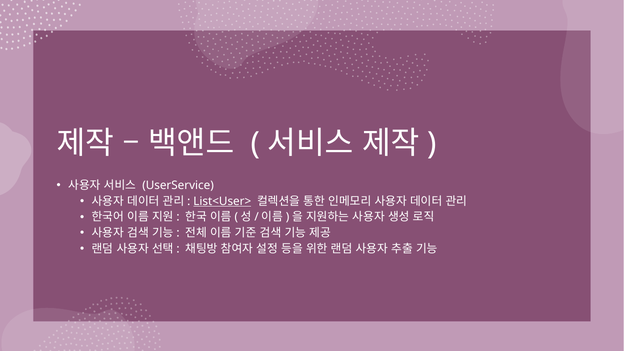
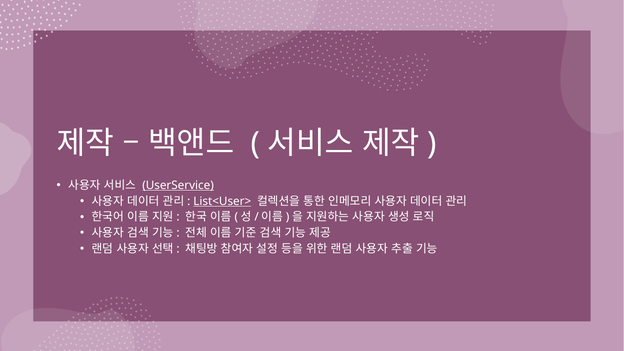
UserService underline: none -> present
